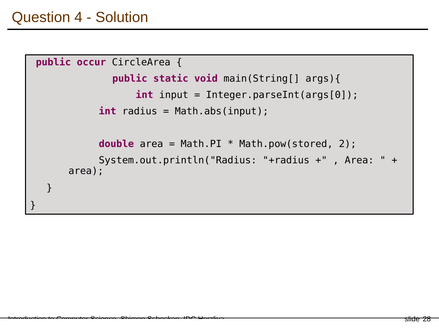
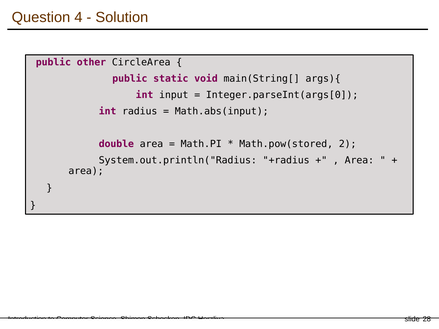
occur: occur -> other
